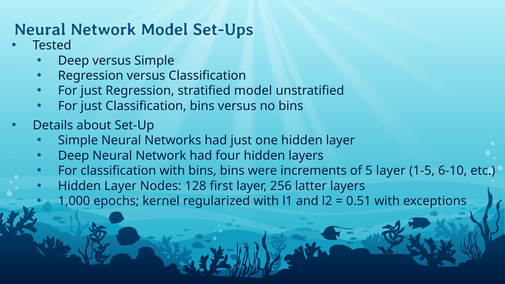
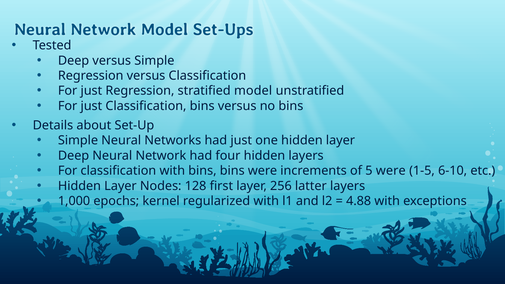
5 layer: layer -> were
0.51: 0.51 -> 4.88
